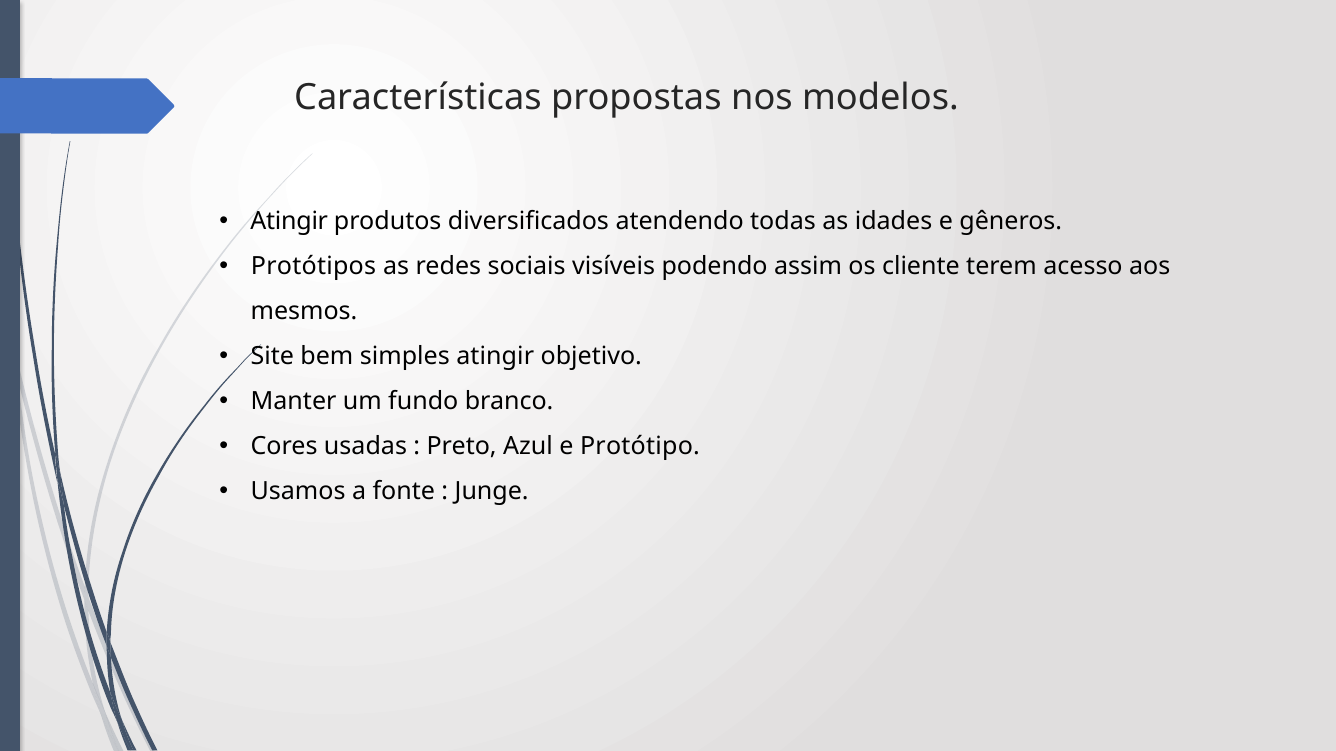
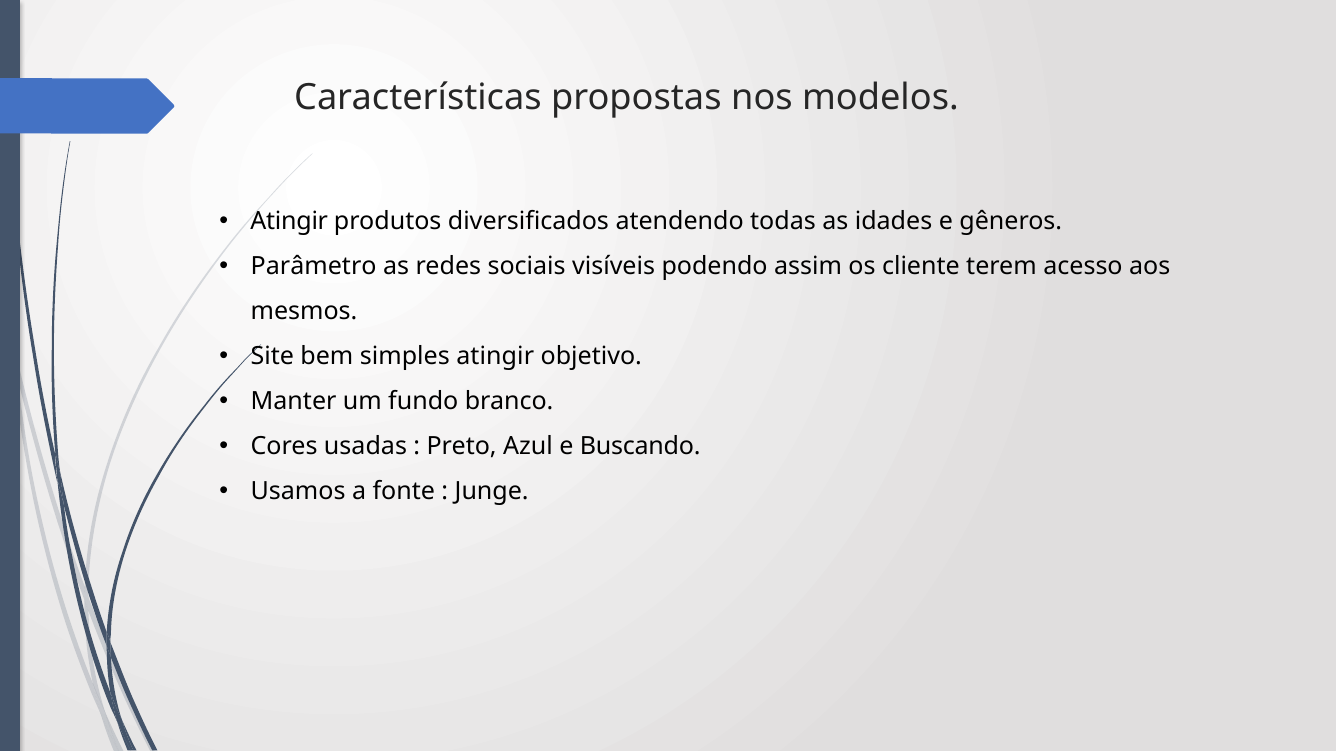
Protótipos: Protótipos -> Parâmetro
Protótipo: Protótipo -> Buscando
